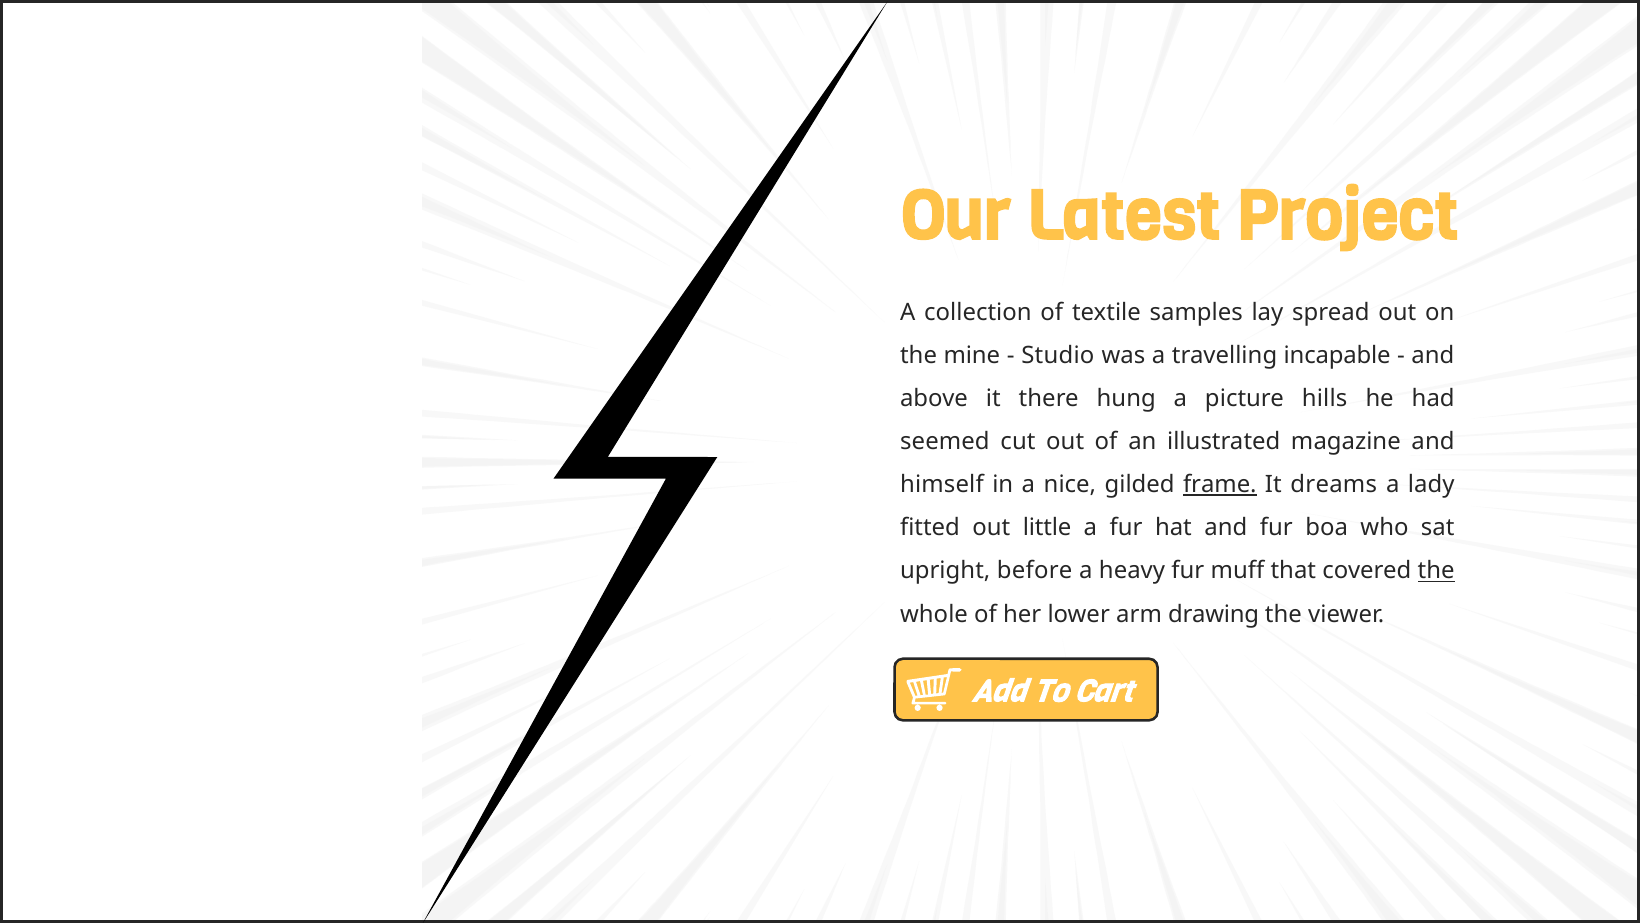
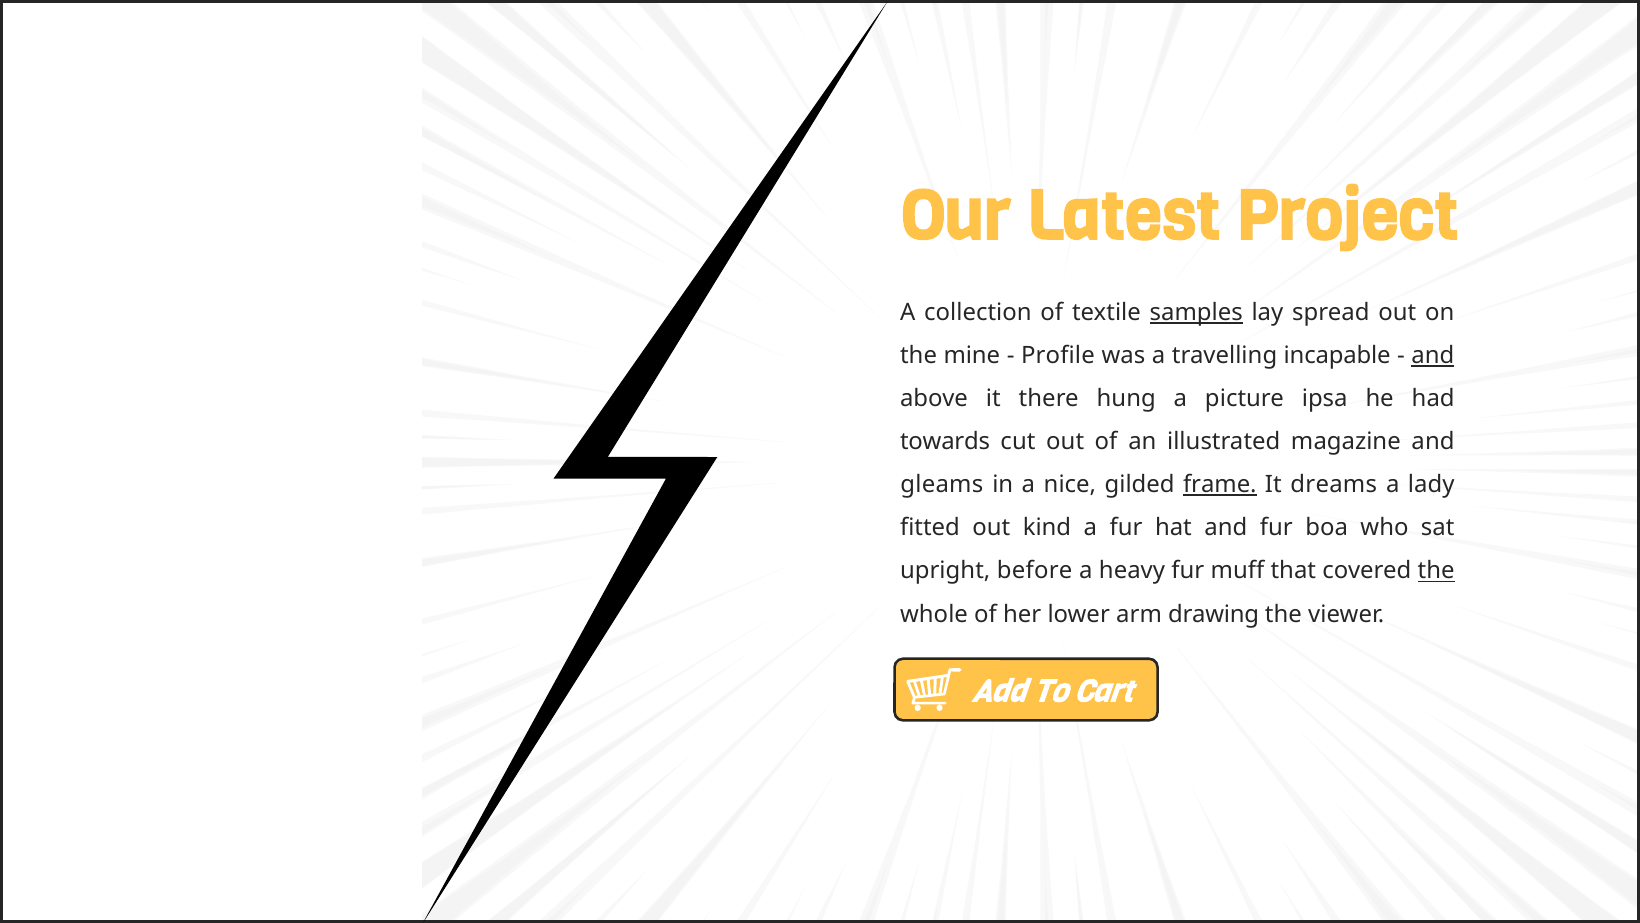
samples underline: none -> present
Studio: Studio -> Profile
and at (1433, 355) underline: none -> present
hills: hills -> ipsa
seemed: seemed -> towards
himself: himself -> gleams
little: little -> kind
